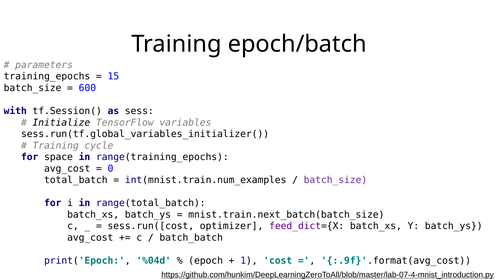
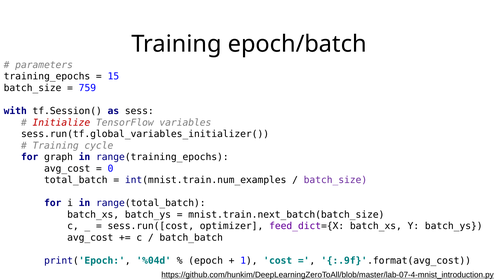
600: 600 -> 759
Initialize colour: black -> red
space: space -> graph
